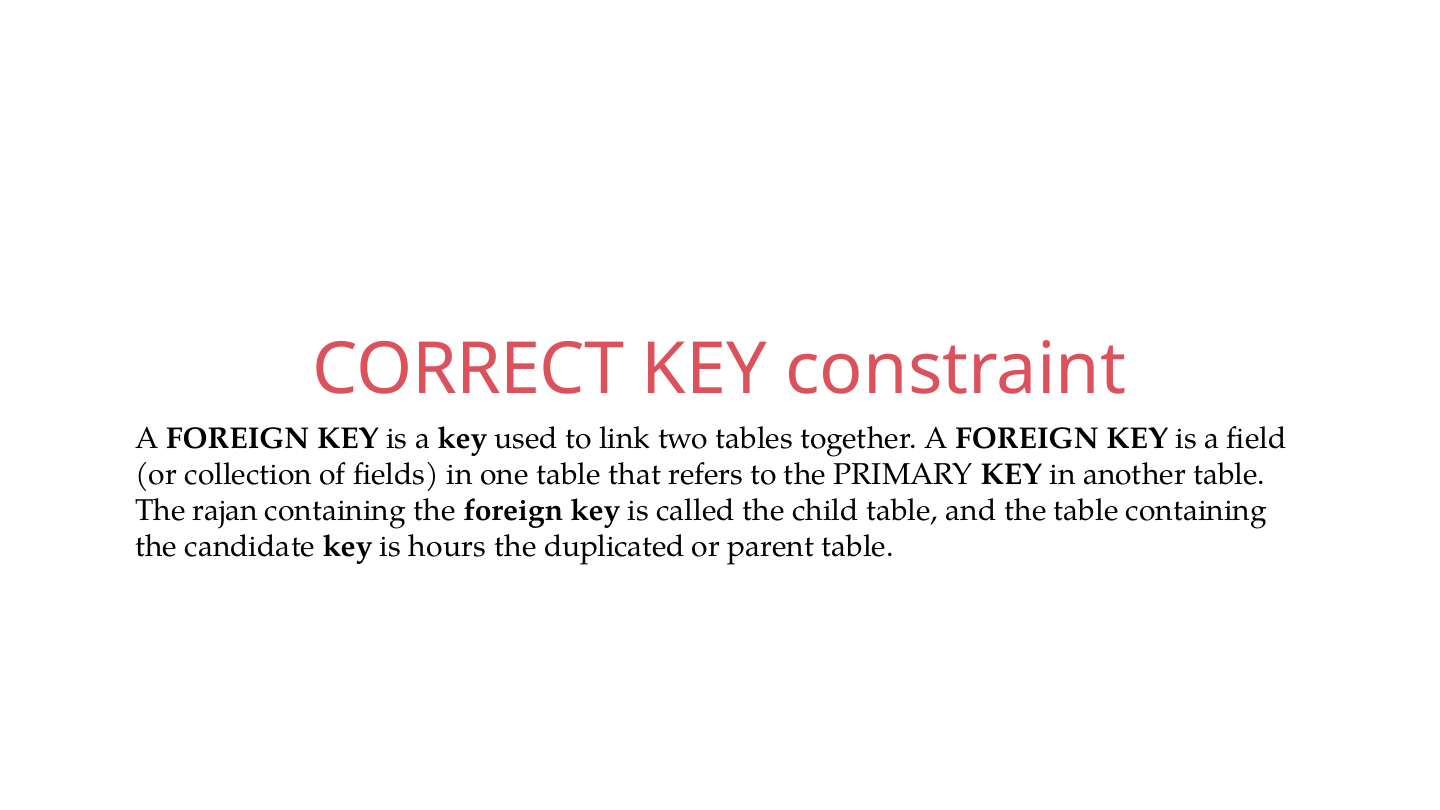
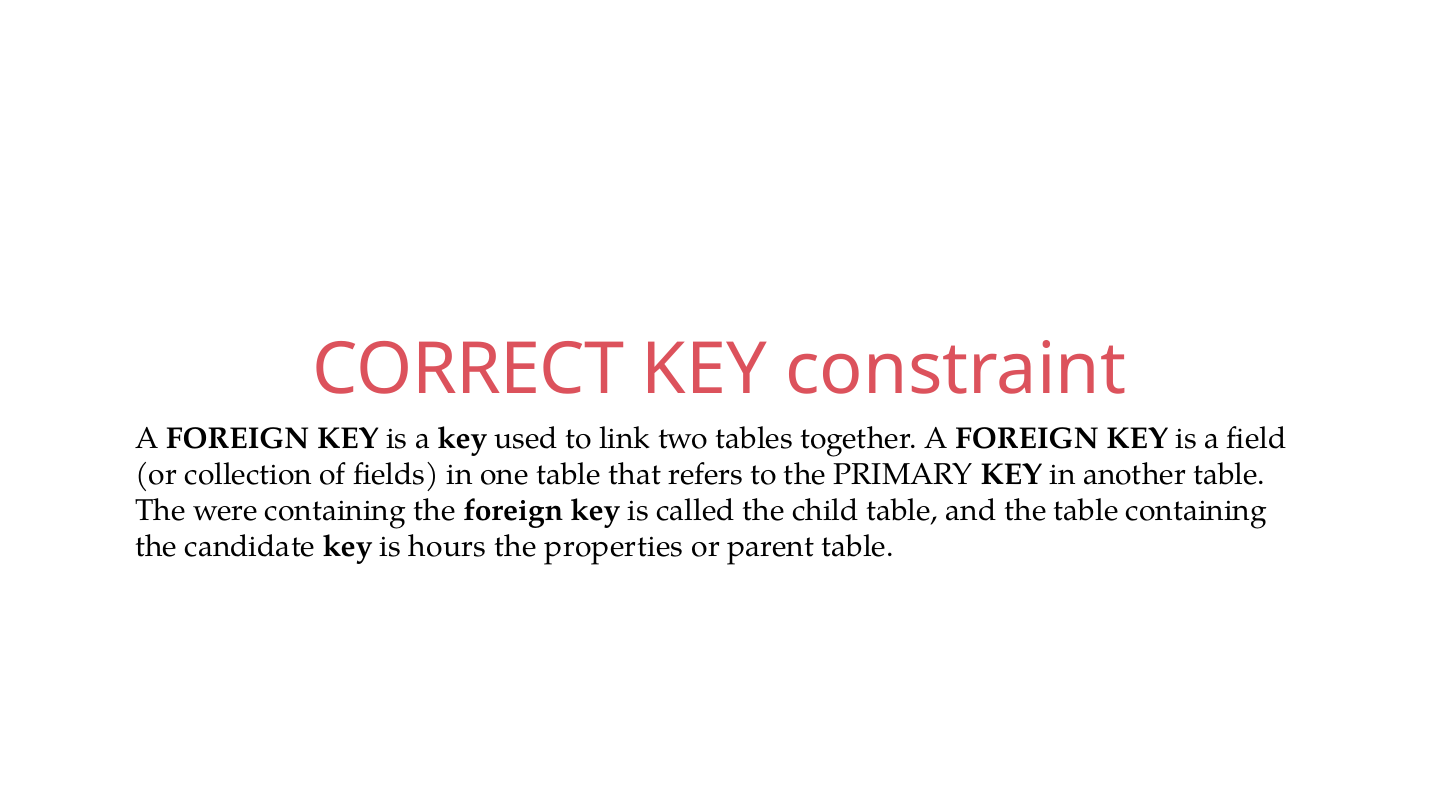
rajan: rajan -> were
duplicated: duplicated -> properties
